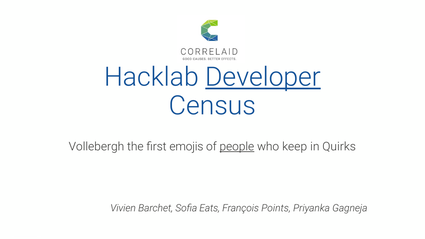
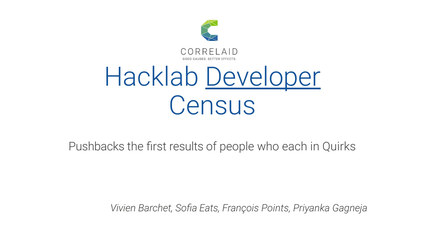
Vollebergh: Vollebergh -> Pushbacks
emojis: emojis -> results
people underline: present -> none
keep: keep -> each
